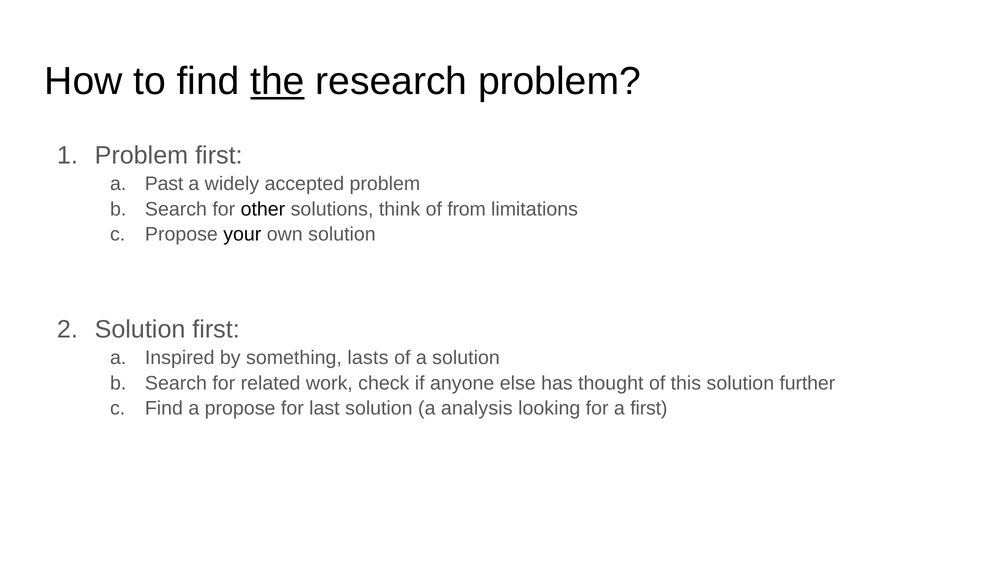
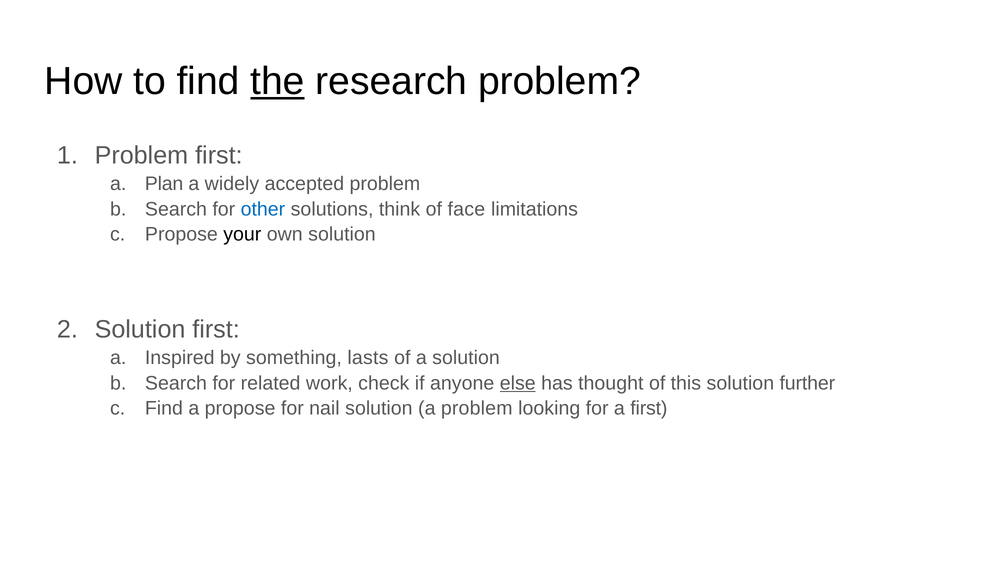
Past: Past -> Plan
other colour: black -> blue
from: from -> face
else underline: none -> present
last: last -> nail
a analysis: analysis -> problem
